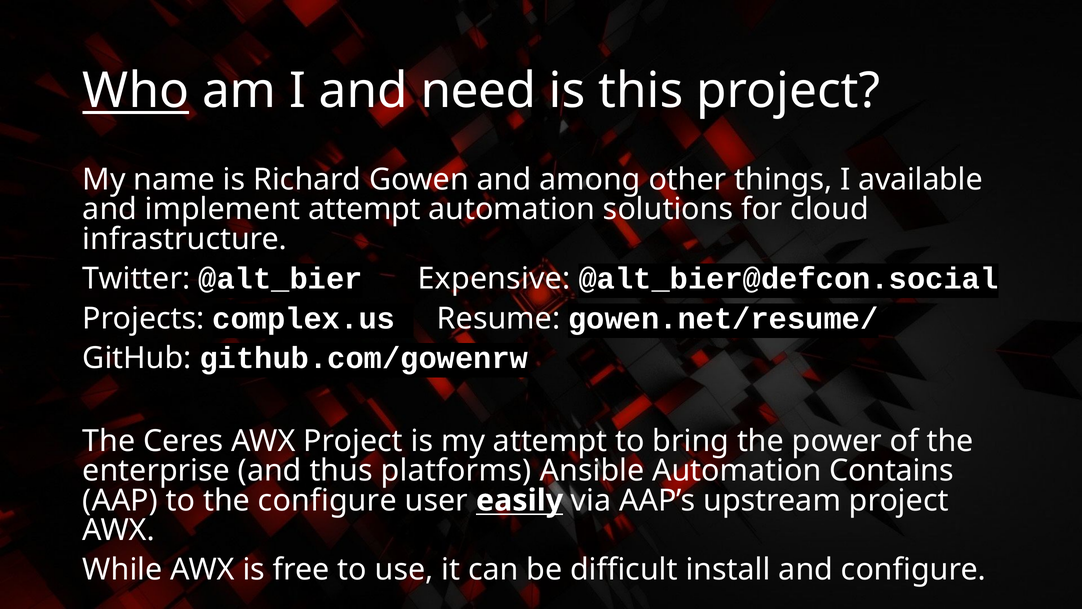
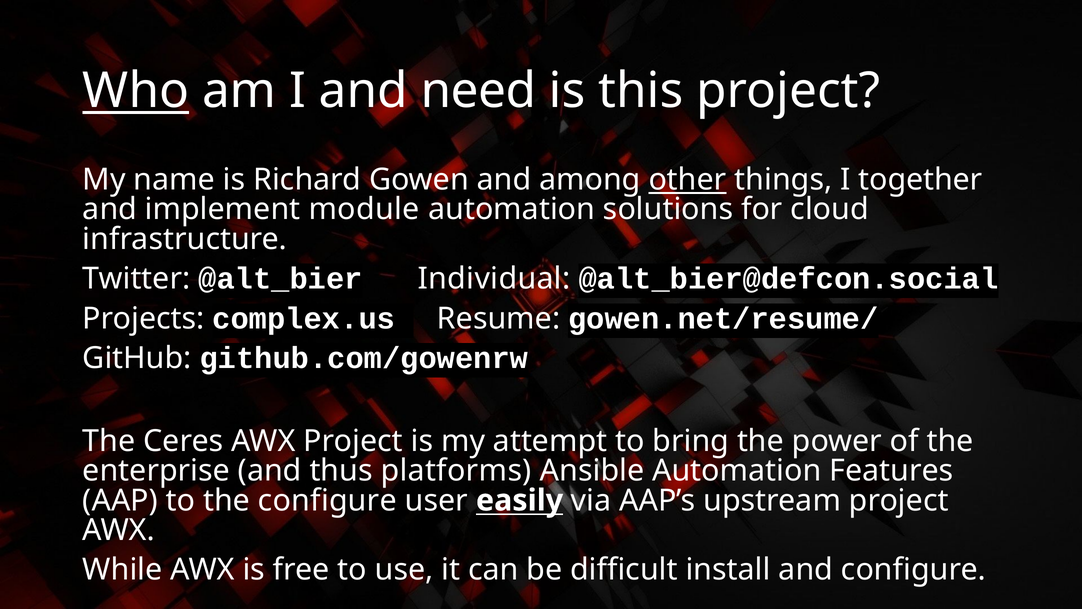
other underline: none -> present
available: available -> together
implement attempt: attempt -> module
Expensive: Expensive -> Individual
Contains: Contains -> Features
